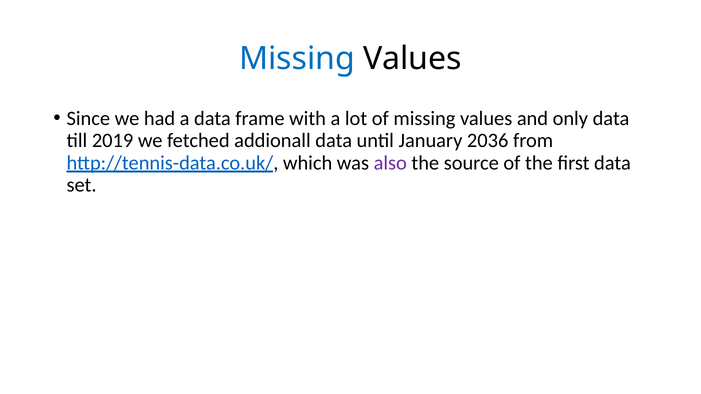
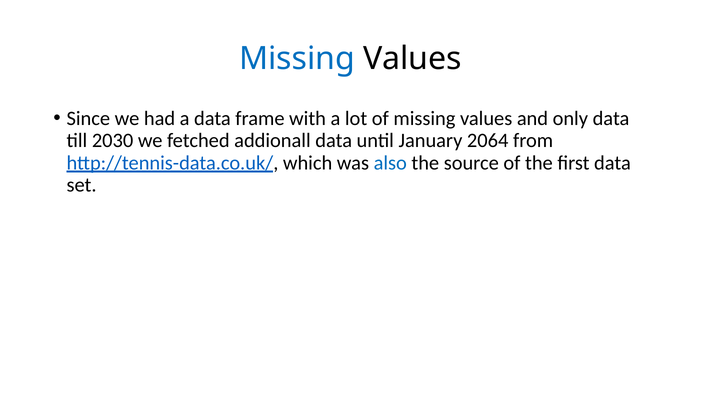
2019: 2019 -> 2030
2036: 2036 -> 2064
also colour: purple -> blue
